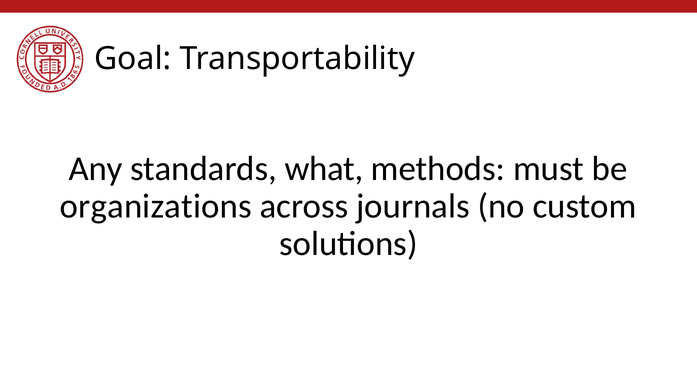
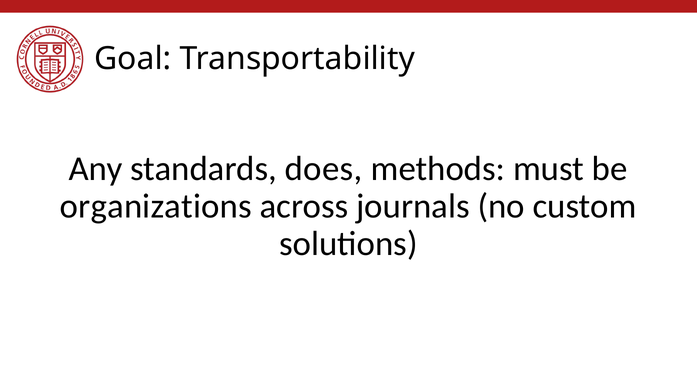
what: what -> does
